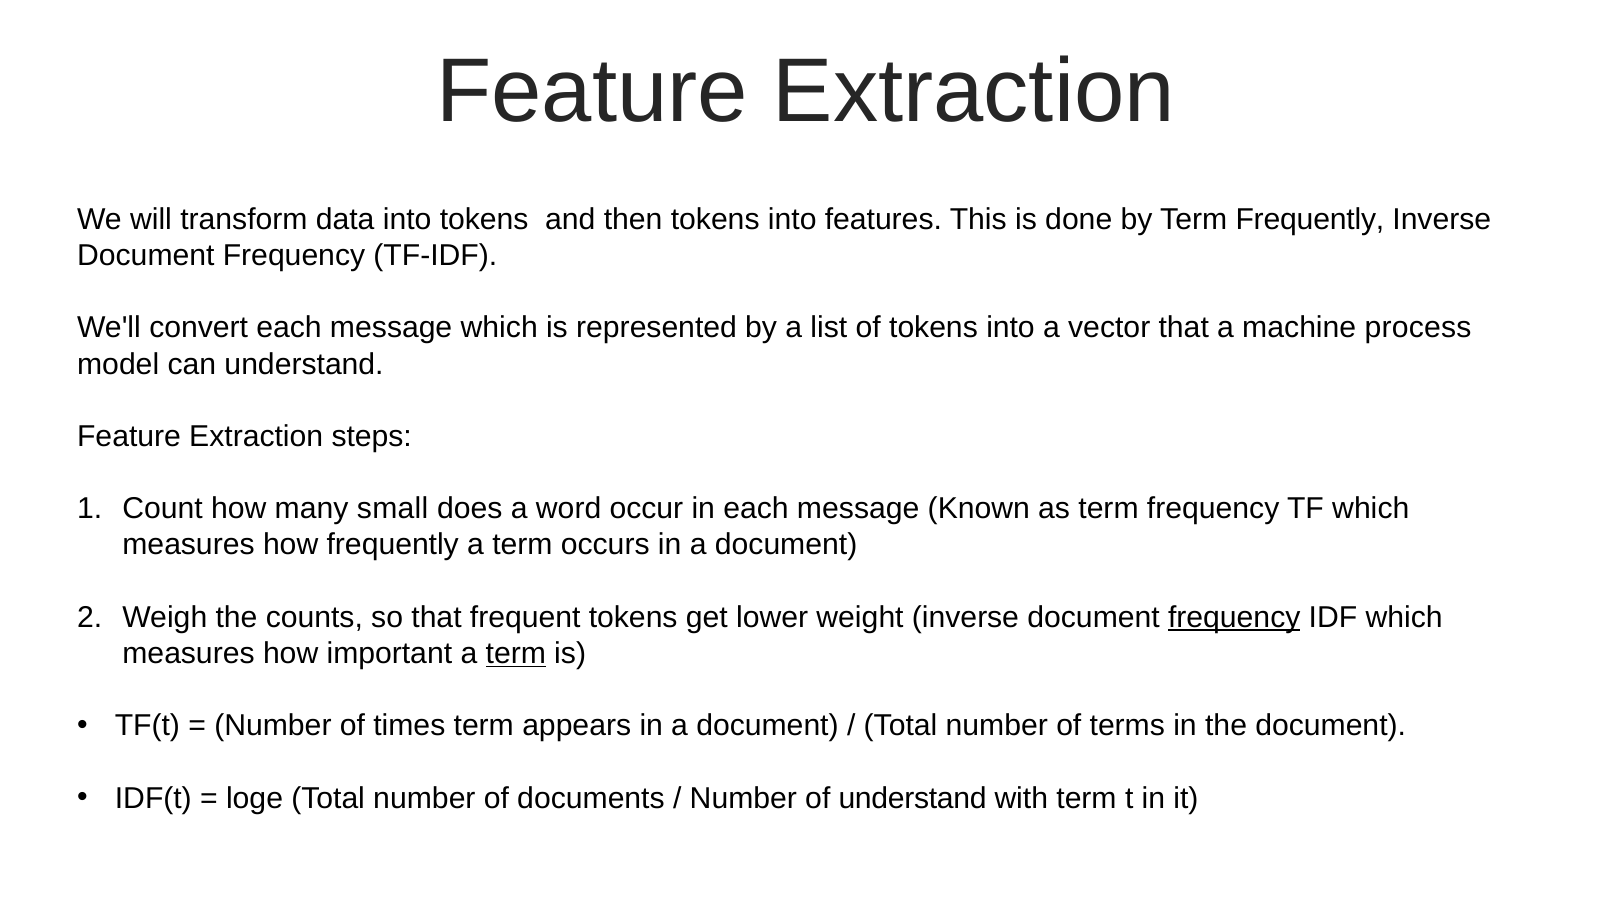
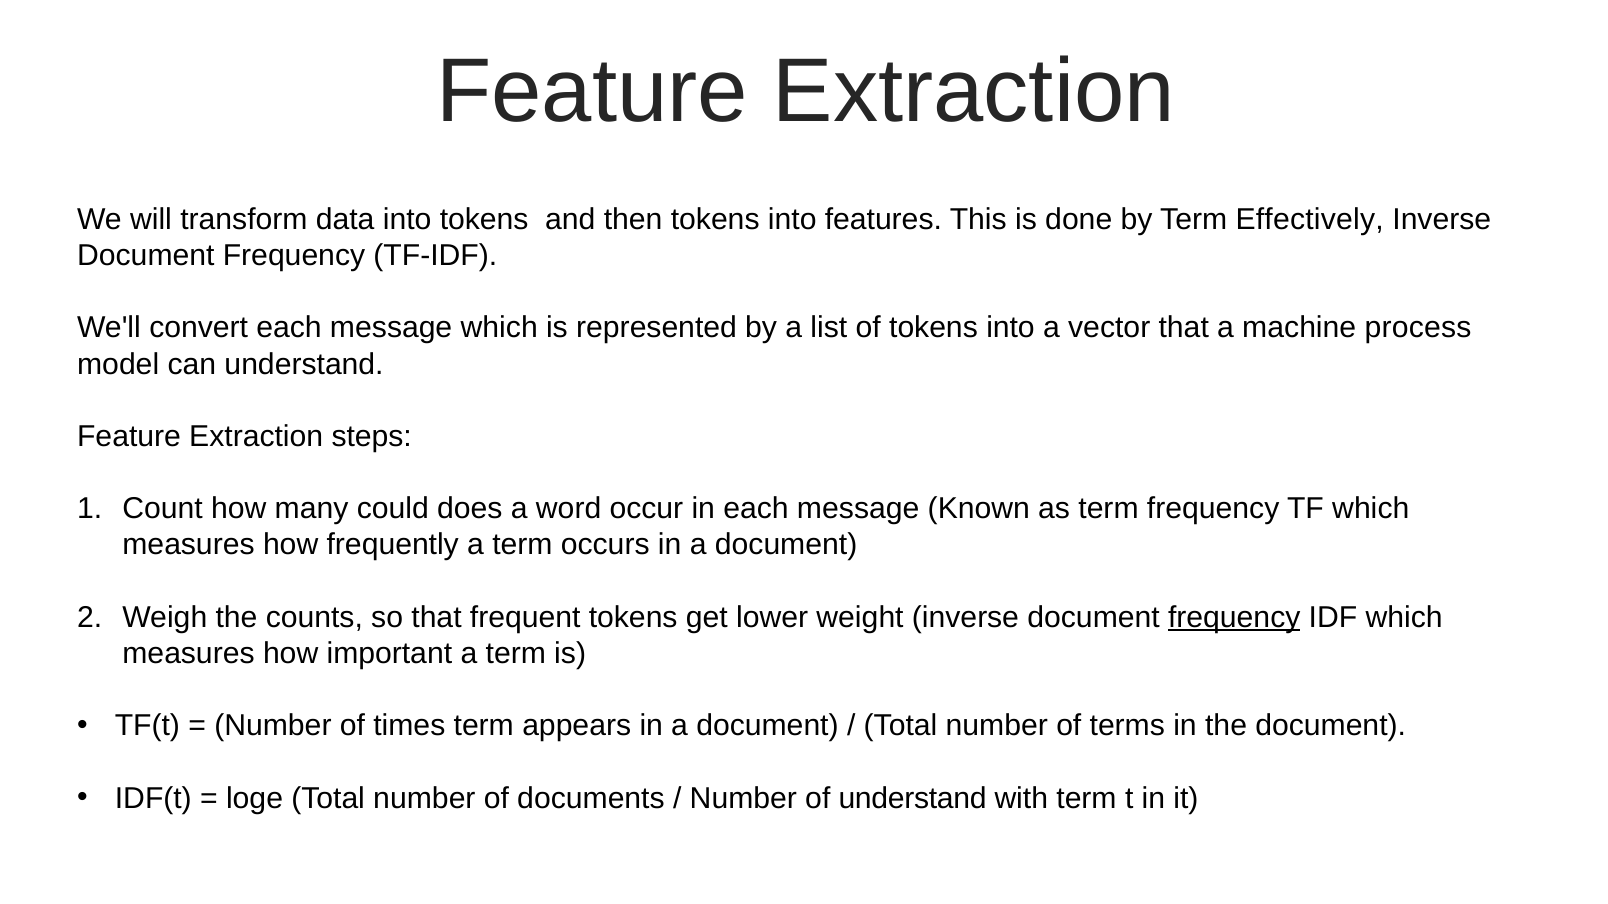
Term Frequently: Frequently -> Effectively
small: small -> could
term at (516, 654) underline: present -> none
